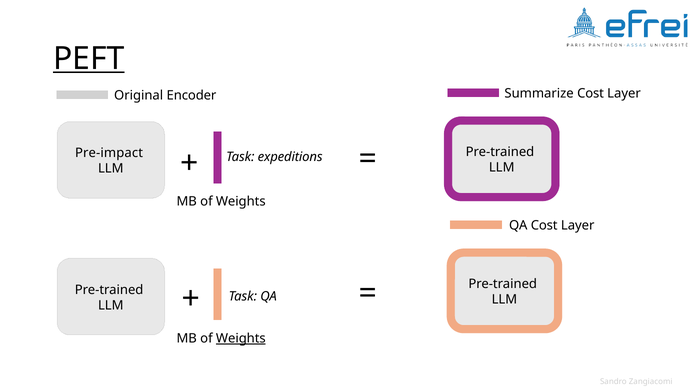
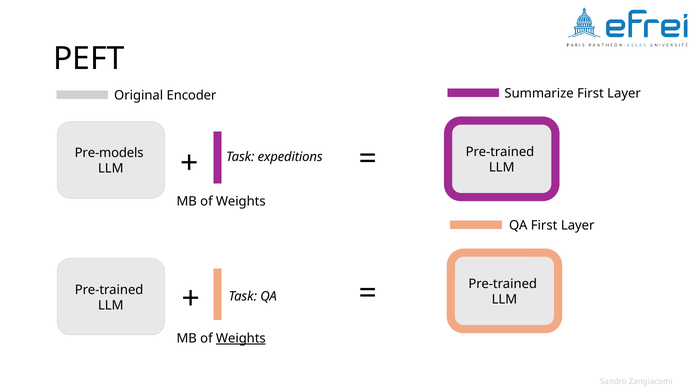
PEFT underline: present -> none
Summarize Cost: Cost -> First
Pre-impact: Pre-impact -> Pre-models
QA Cost: Cost -> First
